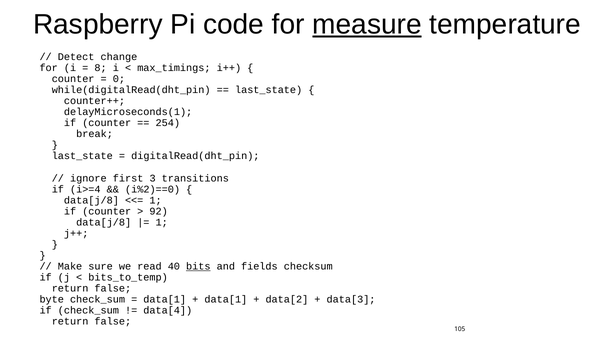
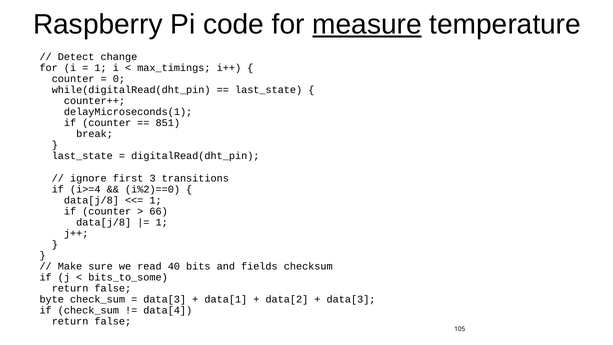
8 at (101, 68): 8 -> 1
254: 254 -> 851
92: 92 -> 66
bits underline: present -> none
bits_to_temp: bits_to_temp -> bits_to_some
data[1 at (165, 299): data[1 -> data[3
